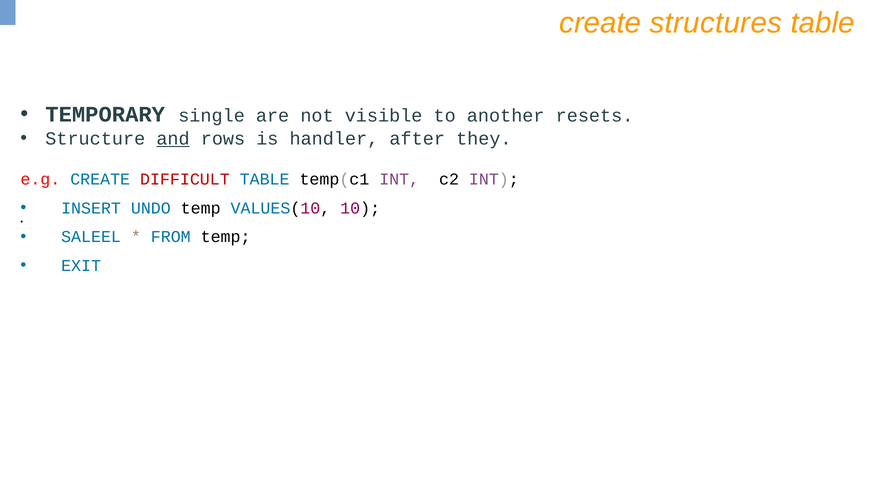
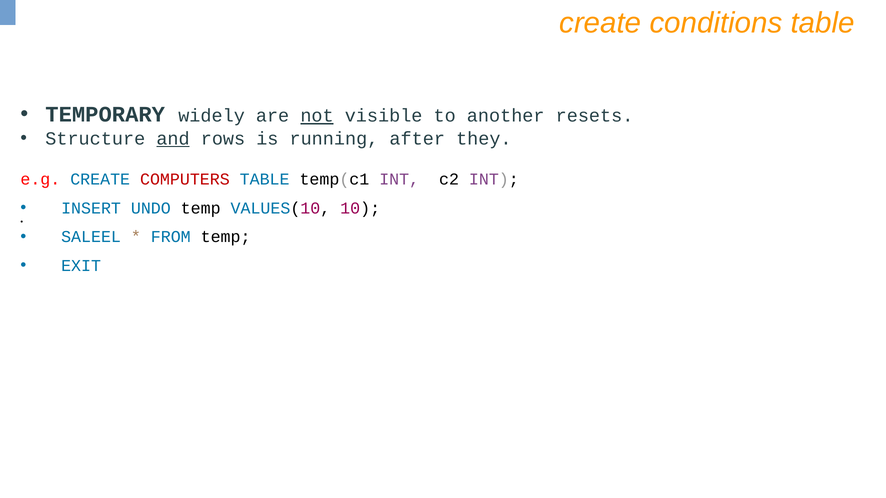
structures: structures -> conditions
single: single -> widely
not underline: none -> present
handler: handler -> running
DIFFICULT: DIFFICULT -> COMPUTERS
